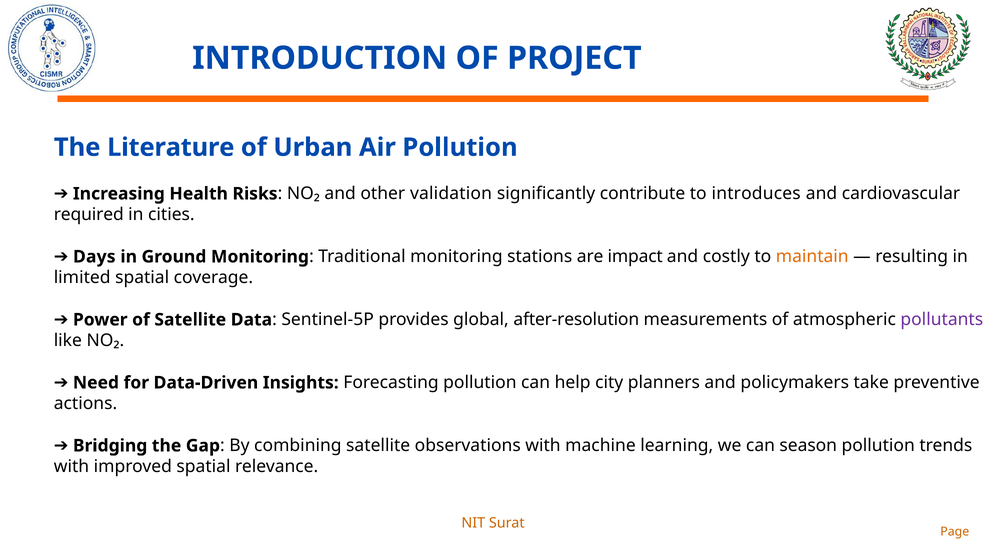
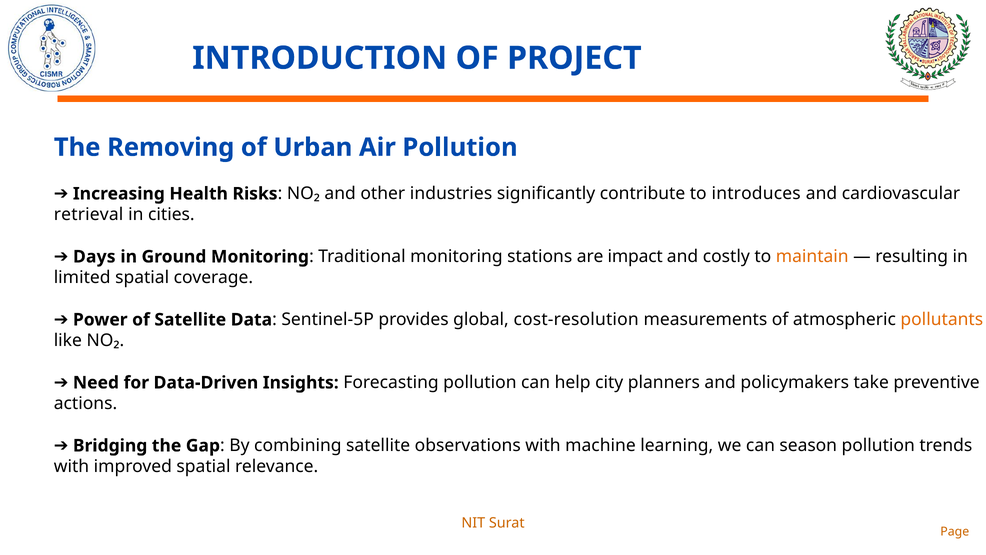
Literature: Literature -> Removing
validation: validation -> industries
required: required -> retrieval
after-resolution: after-resolution -> cost-resolution
pollutants colour: purple -> orange
